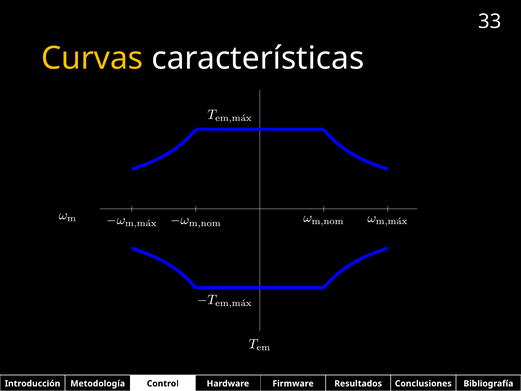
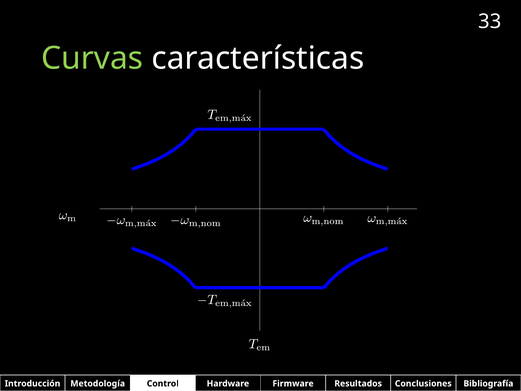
Curvas colour: yellow -> light green
